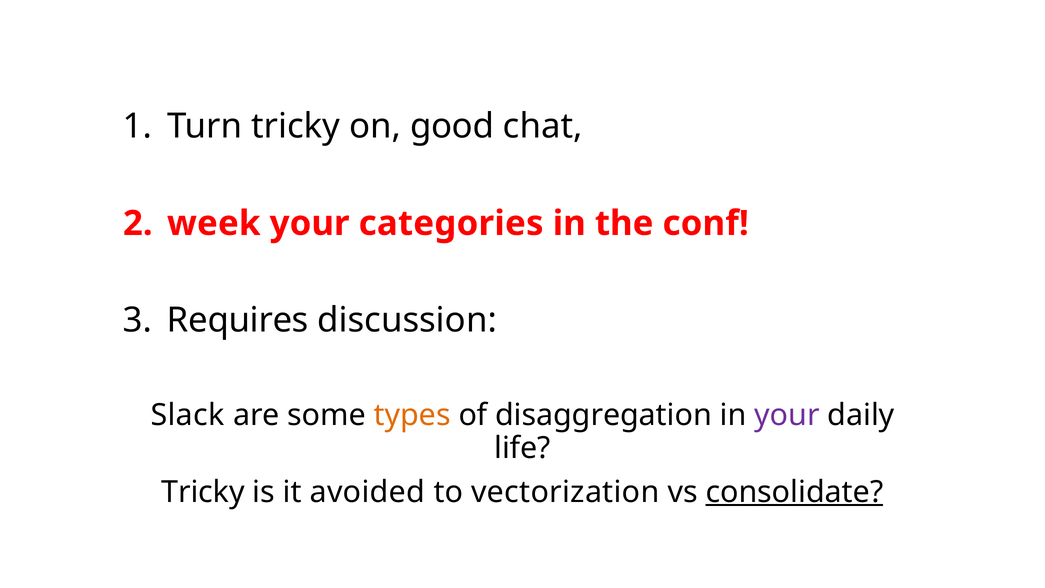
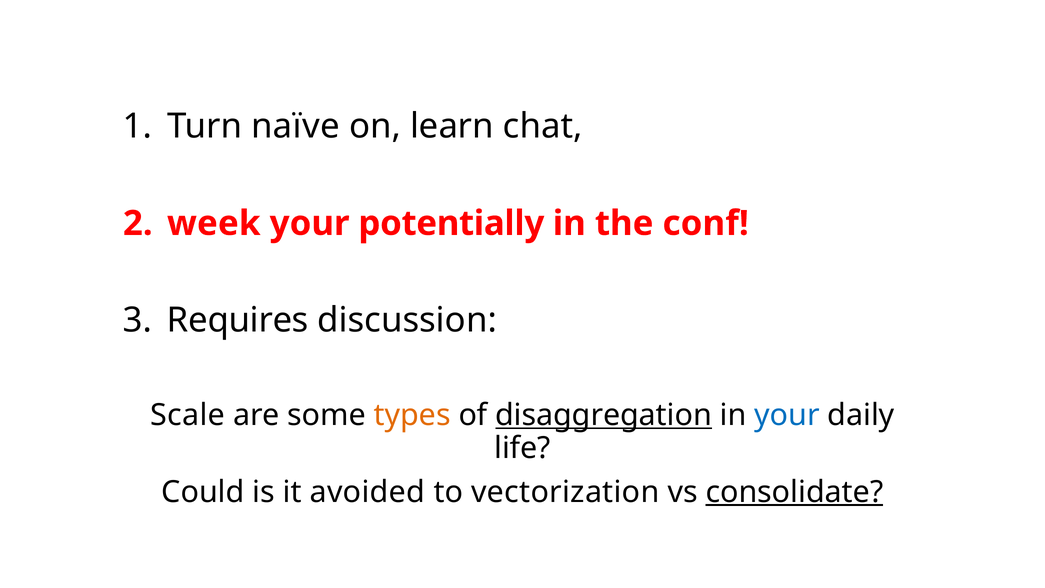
Turn tricky: tricky -> naïve
good: good -> learn
categories: categories -> potentially
Slack: Slack -> Scale
disaggregation underline: none -> present
your at (787, 415) colour: purple -> blue
Tricky at (203, 492): Tricky -> Could
